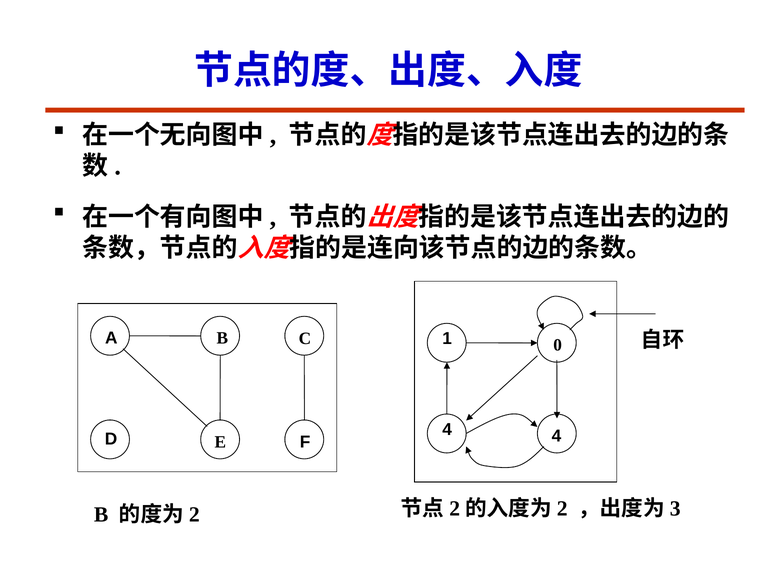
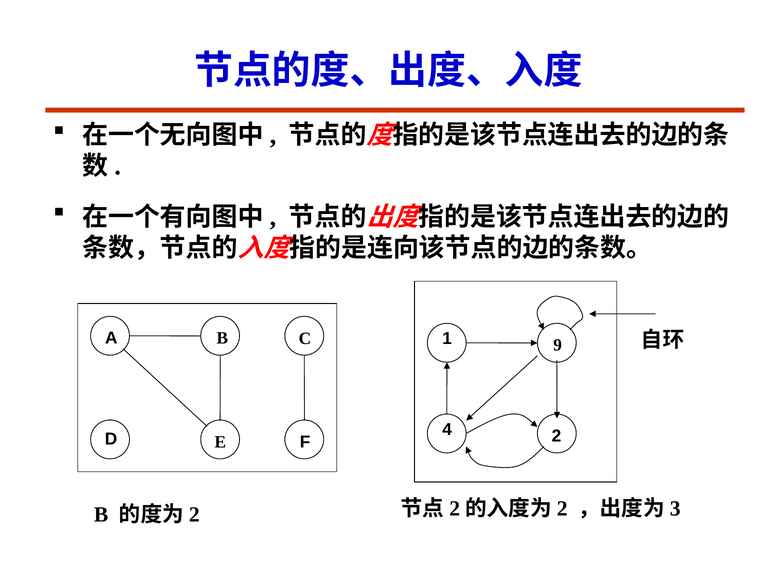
0: 0 -> 9
4 4: 4 -> 2
